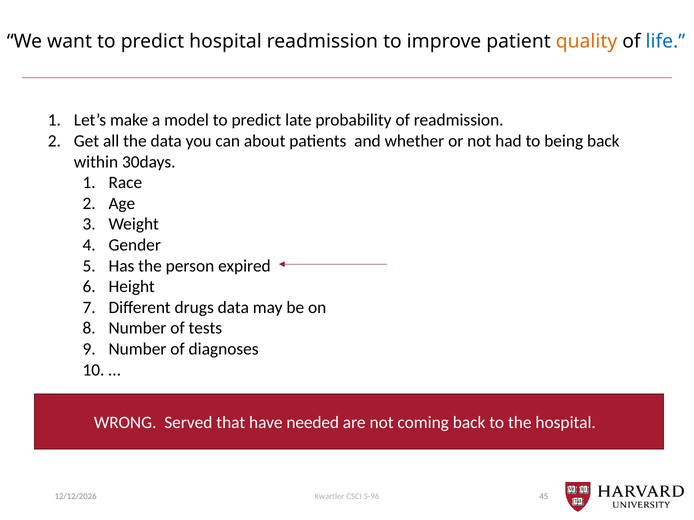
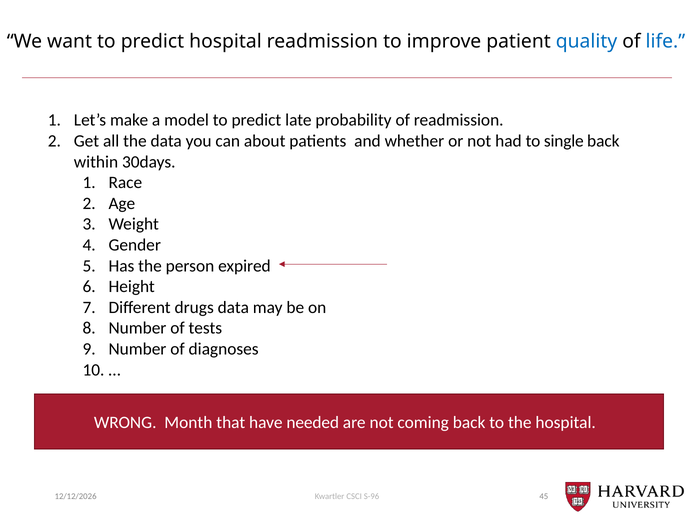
quality colour: orange -> blue
being: being -> single
Served: Served -> Month
